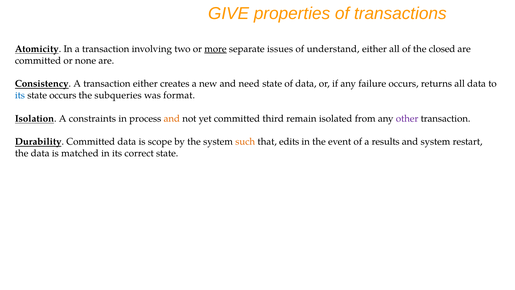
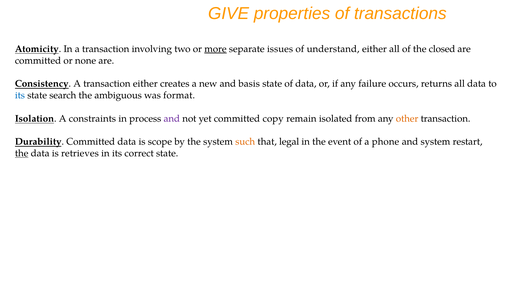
need: need -> basis
state occurs: occurs -> search
subqueries: subqueries -> ambiguous
and at (172, 118) colour: orange -> purple
third: third -> copy
other colour: purple -> orange
edits: edits -> legal
results: results -> phone
the at (22, 153) underline: none -> present
matched: matched -> retrieves
